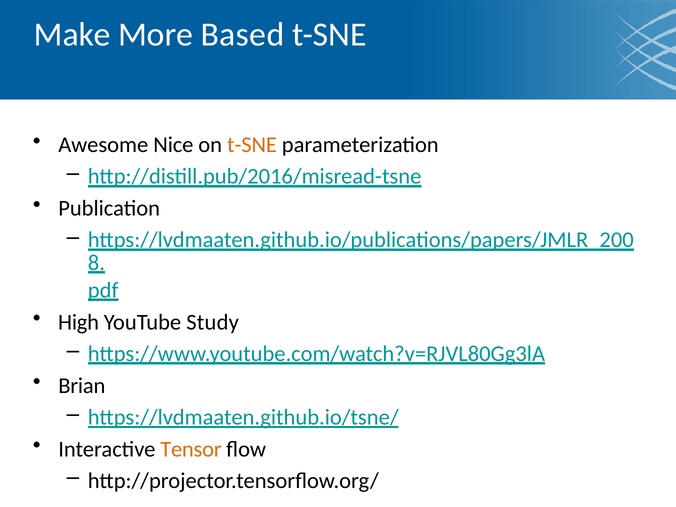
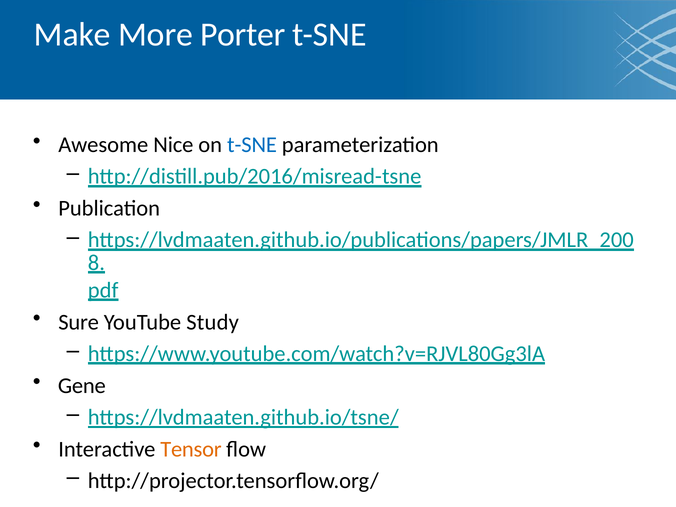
Based: Based -> Porter
t-SNE at (252, 145) colour: orange -> blue
High: High -> Sure
Brian: Brian -> Gene
